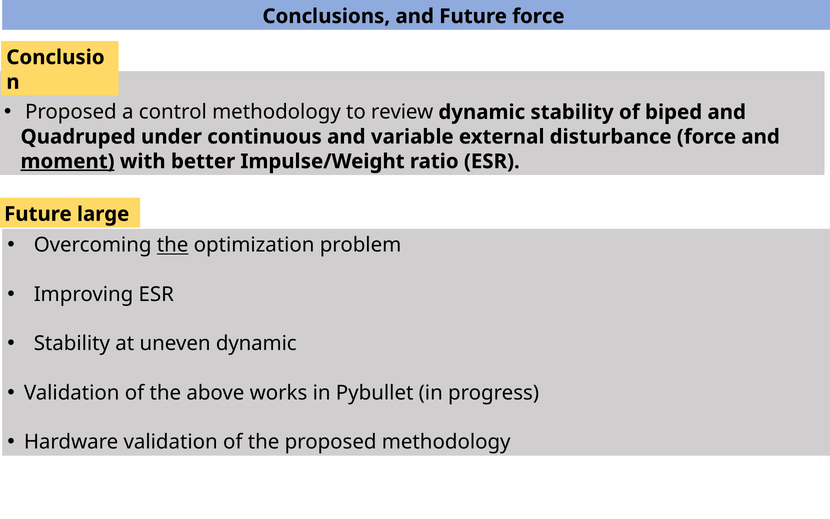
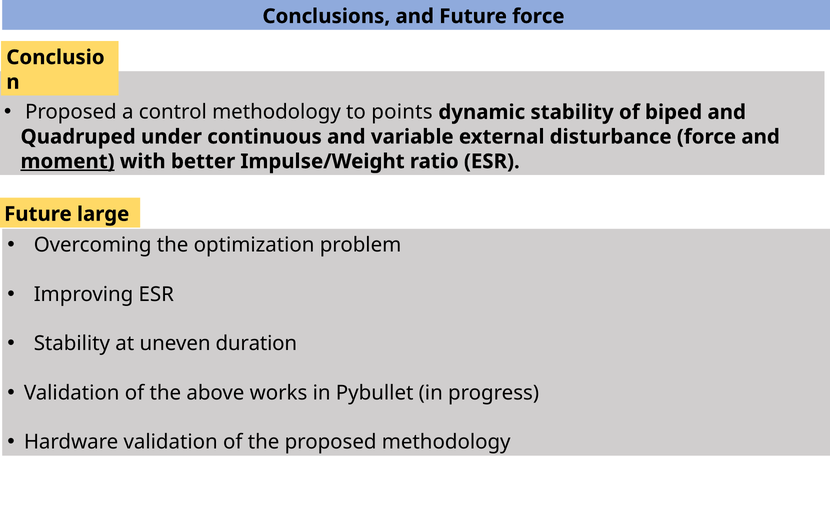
review: review -> points
the at (173, 245) underline: present -> none
uneven dynamic: dynamic -> duration
